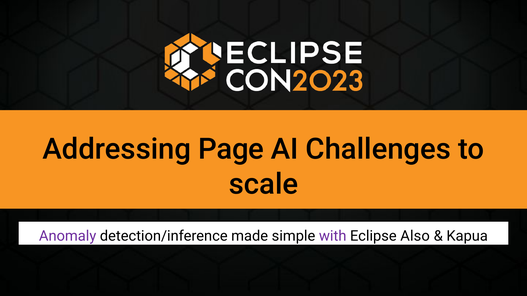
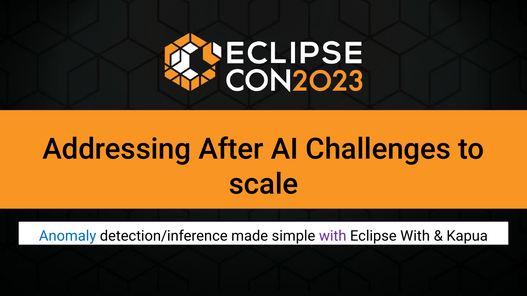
Page: Page -> After
Anomaly colour: purple -> blue
Eclipse Also: Also -> With
